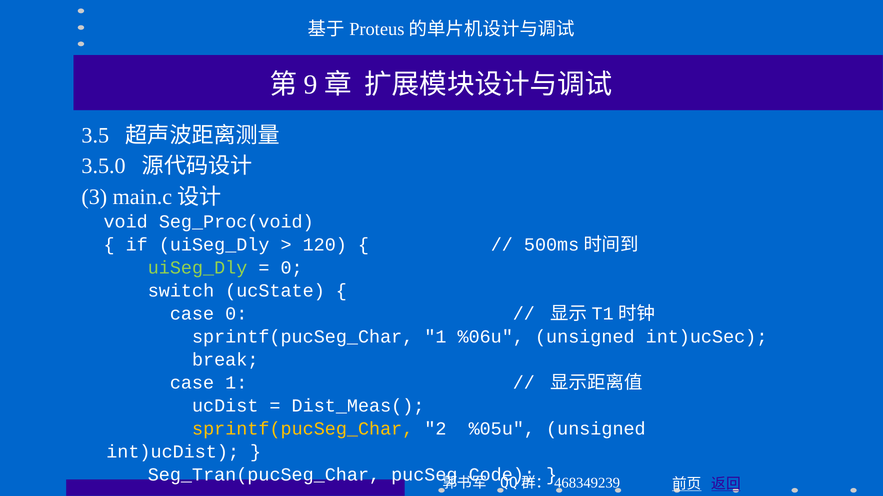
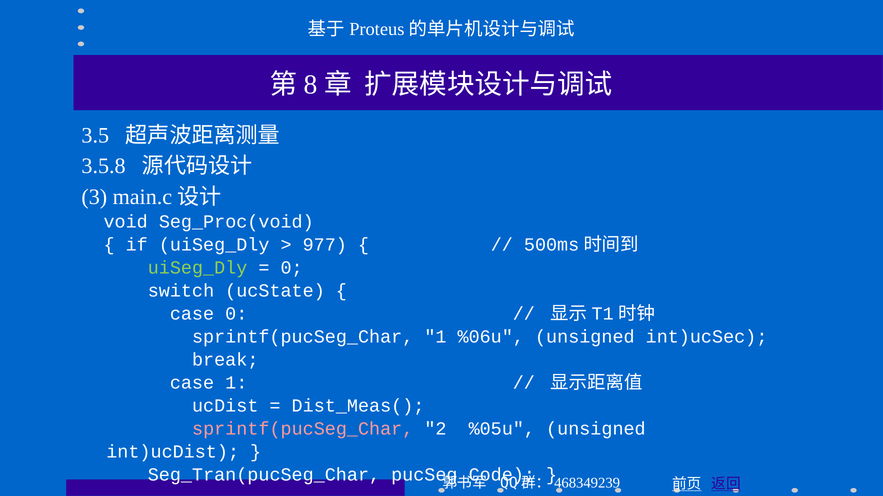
9: 9 -> 8
3.5.0: 3.5.0 -> 3.5.8
120: 120 -> 977
sprintf(pucSeg_Char at (303, 429) colour: yellow -> pink
